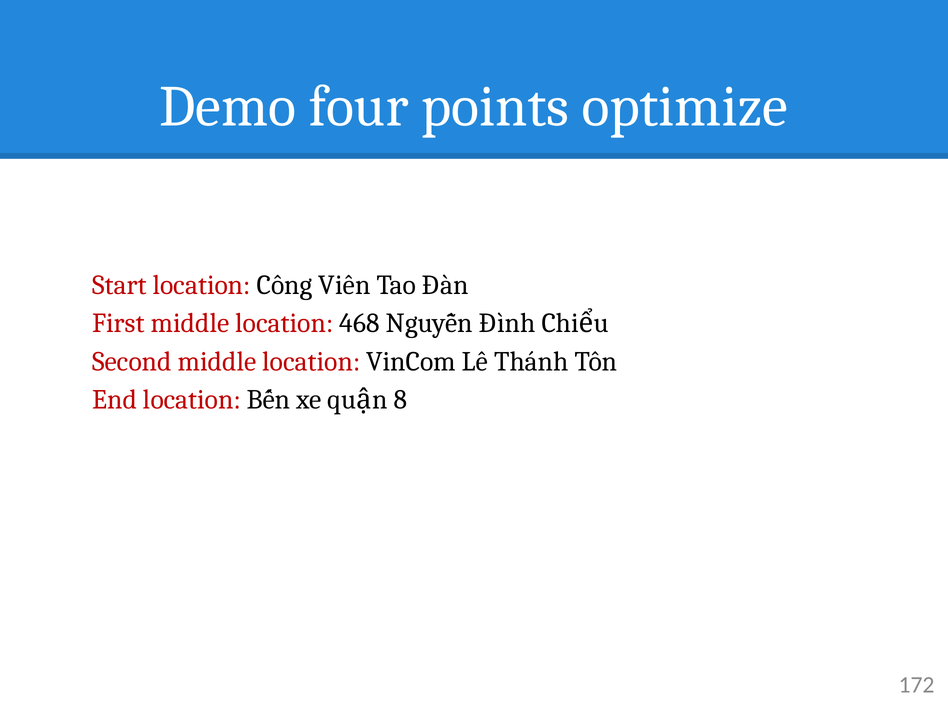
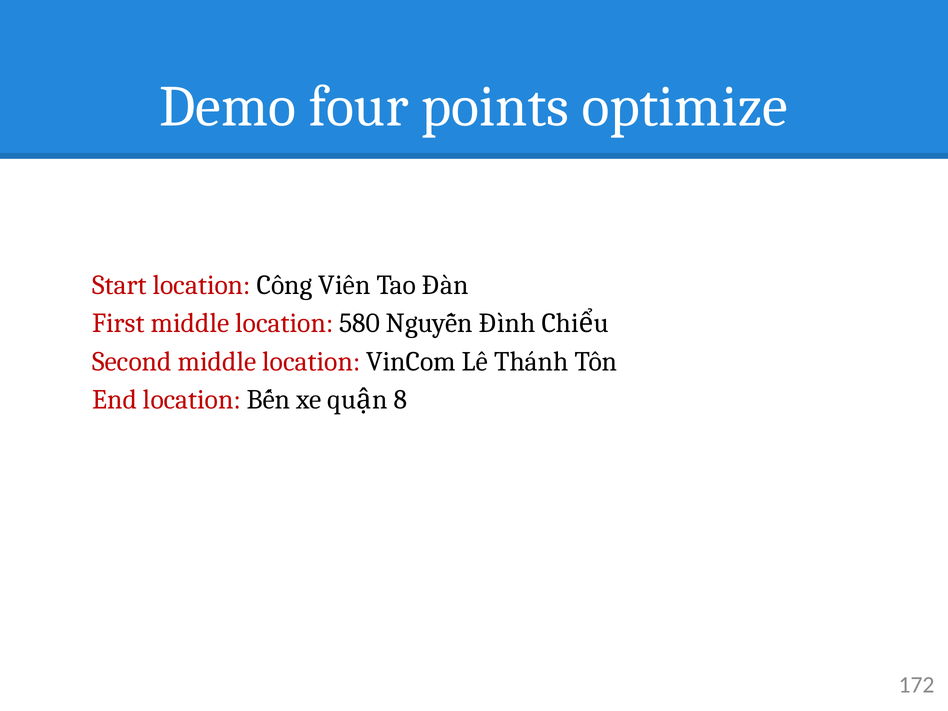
468: 468 -> 580
